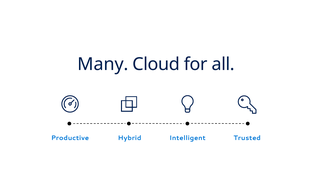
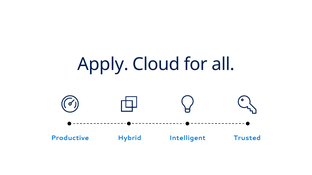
Many: Many -> Apply
